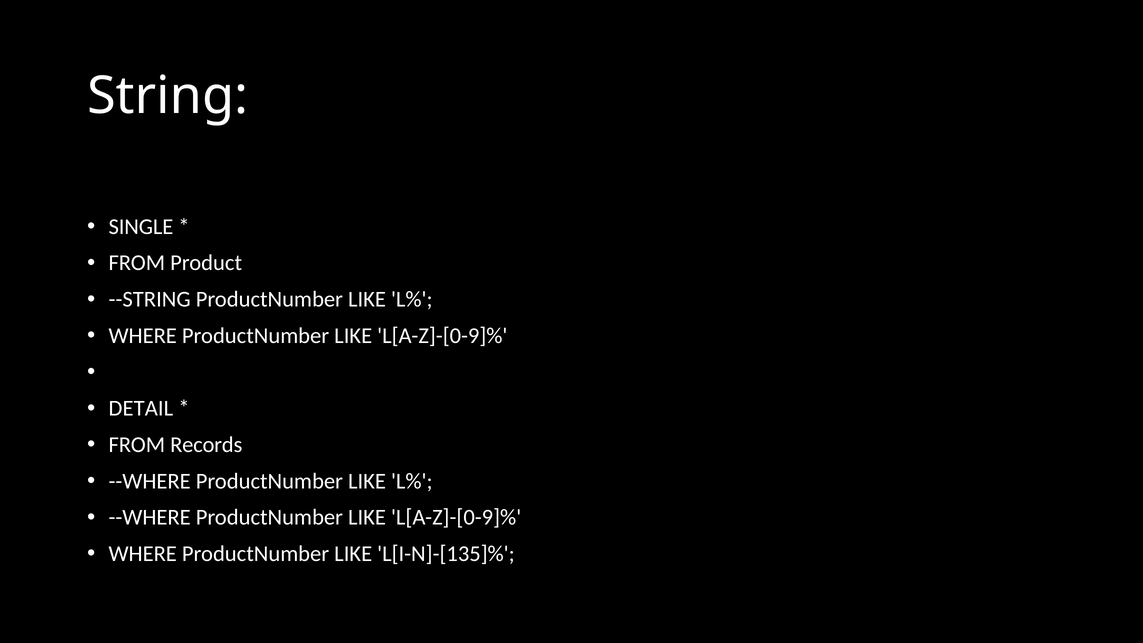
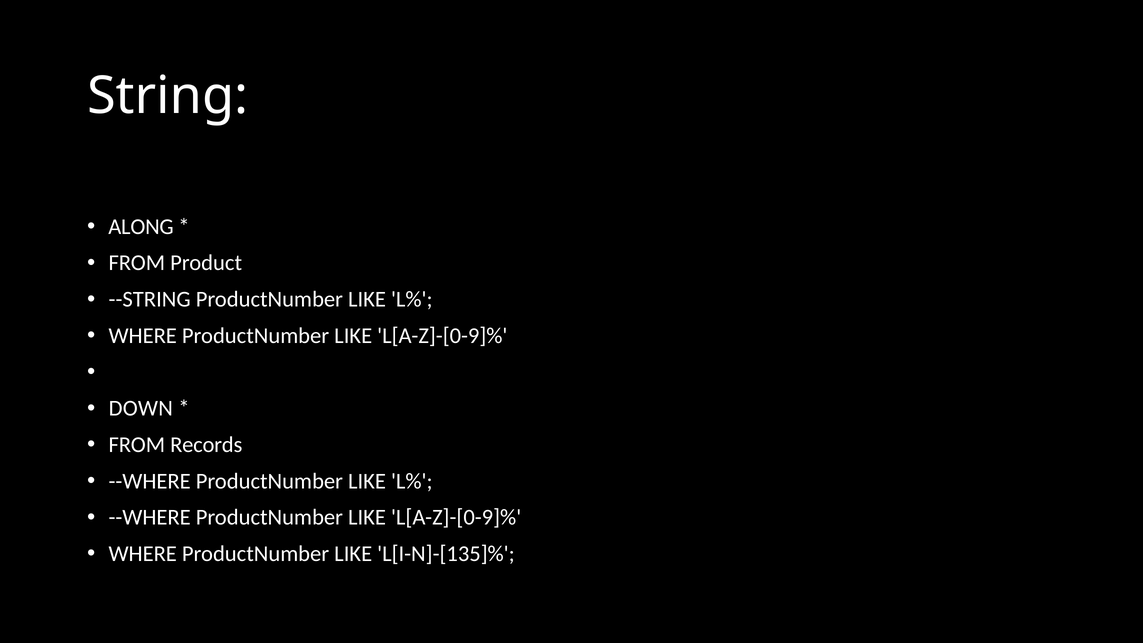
SINGLE: SINGLE -> ALONG
DETAIL: DETAIL -> DOWN
